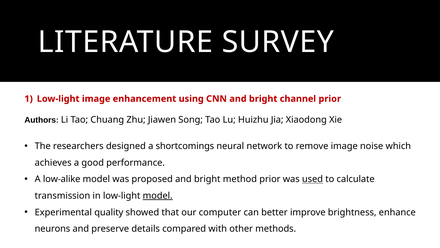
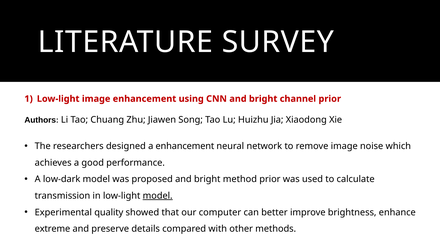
a shortcomings: shortcomings -> enhancement
low-alike: low-alike -> low-dark
used underline: present -> none
neurons: neurons -> extreme
